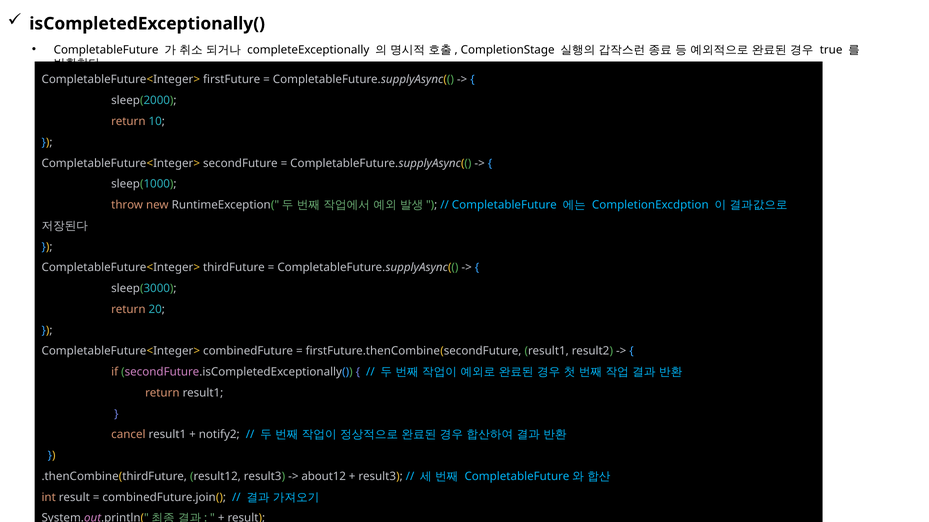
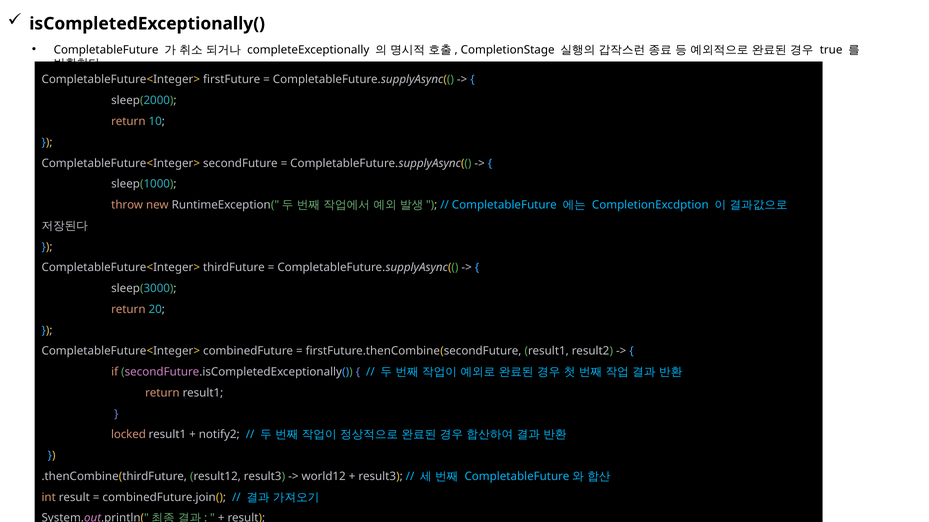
cancel: cancel -> locked
about12: about12 -> world12
